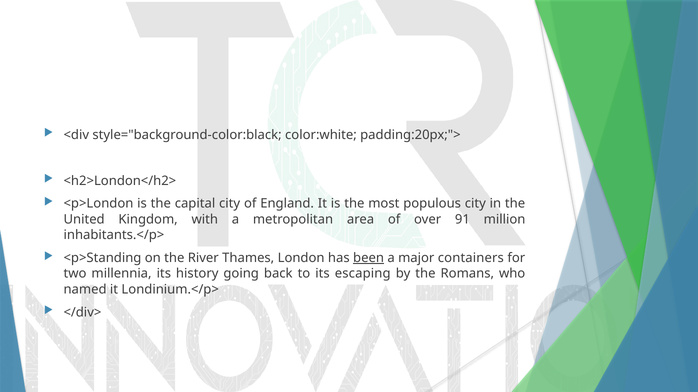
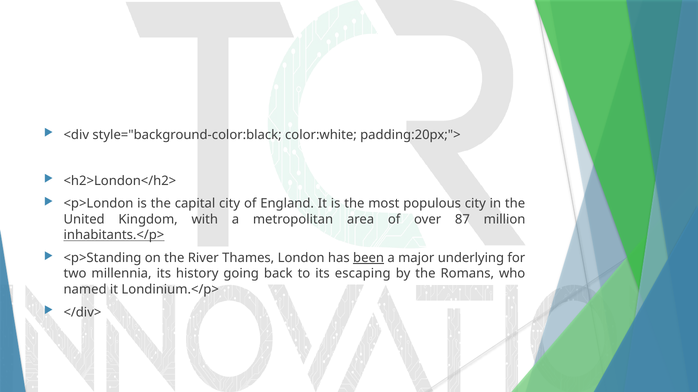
91: 91 -> 87
inhabitants.</p> underline: none -> present
containers: containers -> underlying
